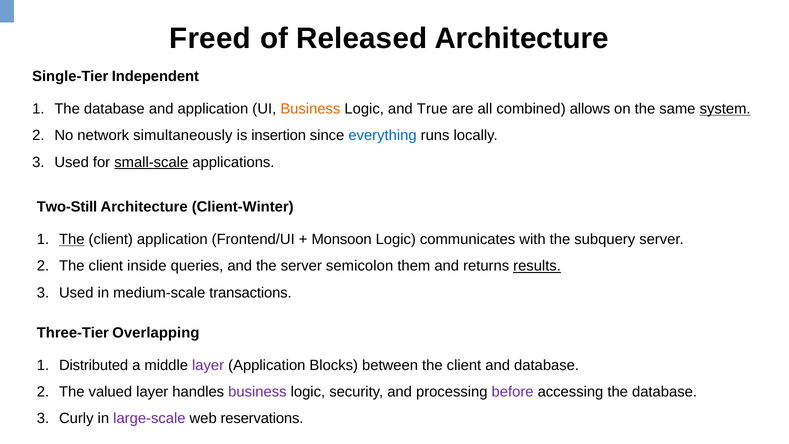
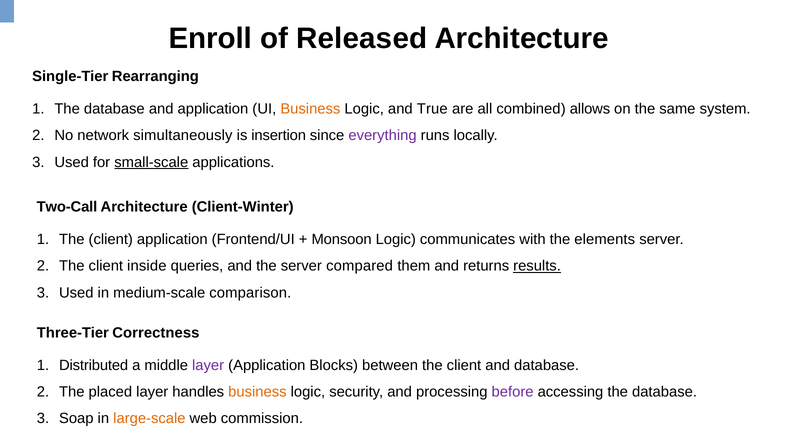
Freed: Freed -> Enroll
Independent: Independent -> Rearranging
system underline: present -> none
everything colour: blue -> purple
Two-Still: Two-Still -> Two-Call
The at (72, 239) underline: present -> none
subquery: subquery -> elements
semicolon: semicolon -> compared
transactions: transactions -> comparison
Overlapping: Overlapping -> Correctness
valued: valued -> placed
business at (257, 392) colour: purple -> orange
Curly: Curly -> Soap
large-scale colour: purple -> orange
reservations: reservations -> commission
